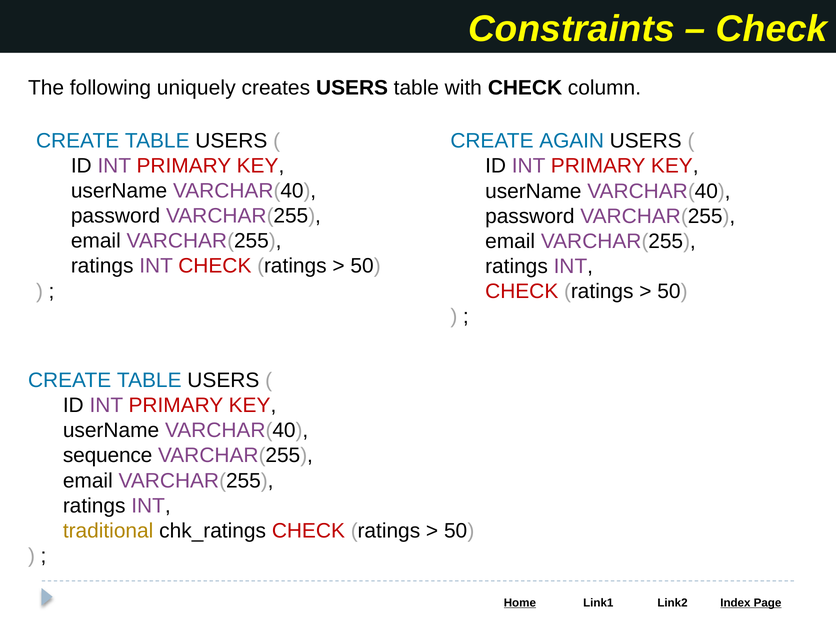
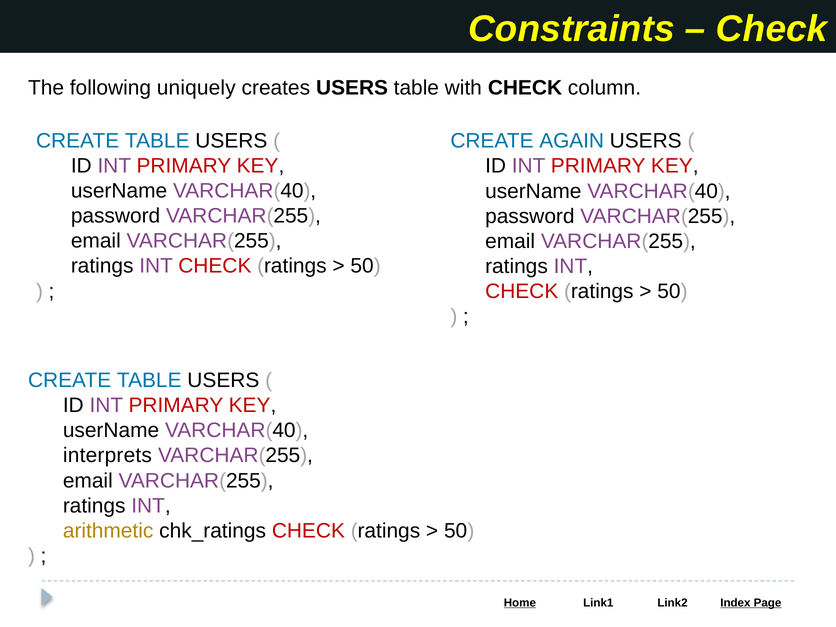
sequence: sequence -> interprets
traditional: traditional -> arithmetic
